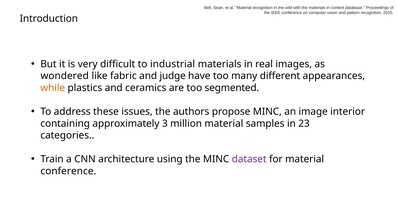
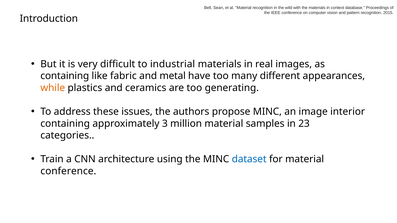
wondered at (65, 76): wondered -> containing
judge: judge -> metal
segmented: segmented -> generating
dataset colour: purple -> blue
